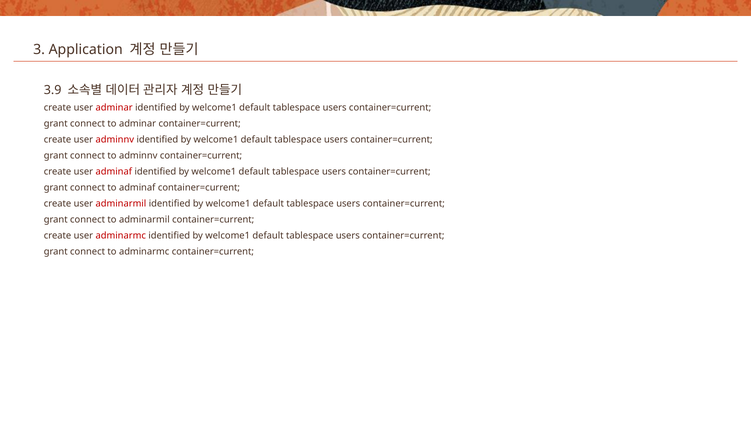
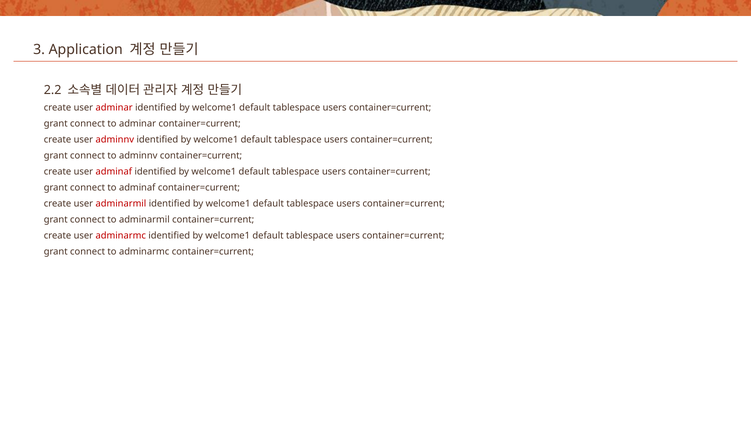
3.9: 3.9 -> 2.2
